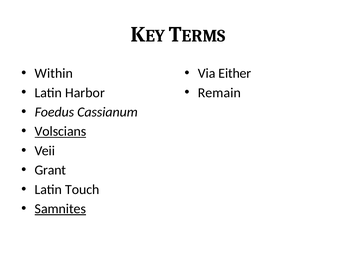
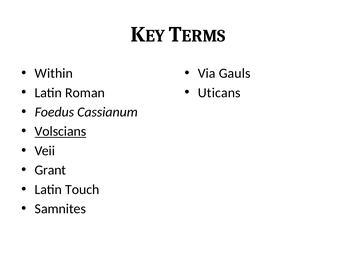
Either: Either -> Gauls
Harbor: Harbor -> Roman
Remain: Remain -> Uticans
Samnites underline: present -> none
